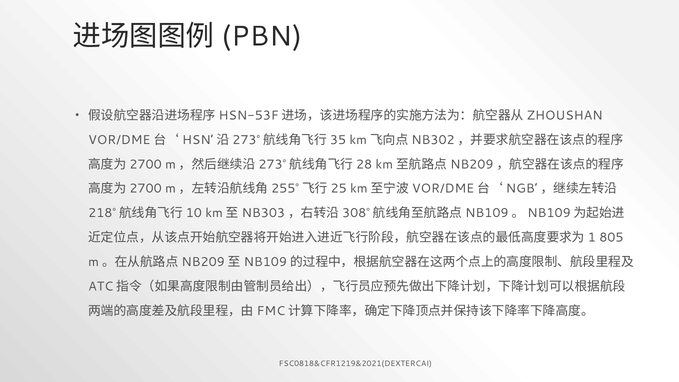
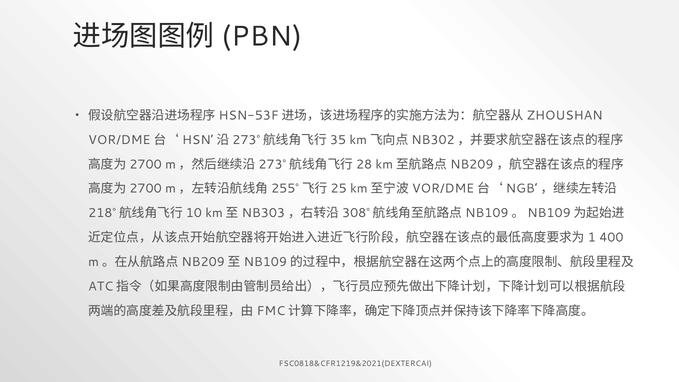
805: 805 -> 400
